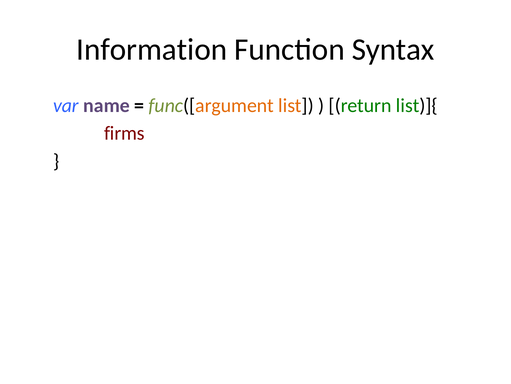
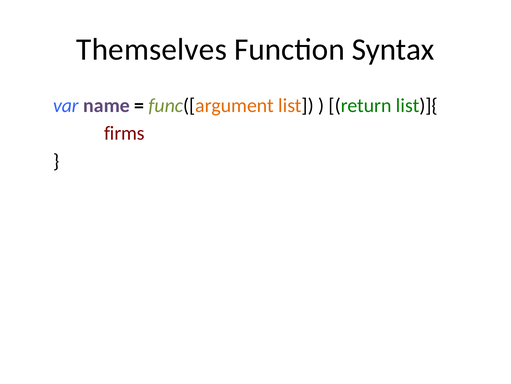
Information: Information -> Themselves
